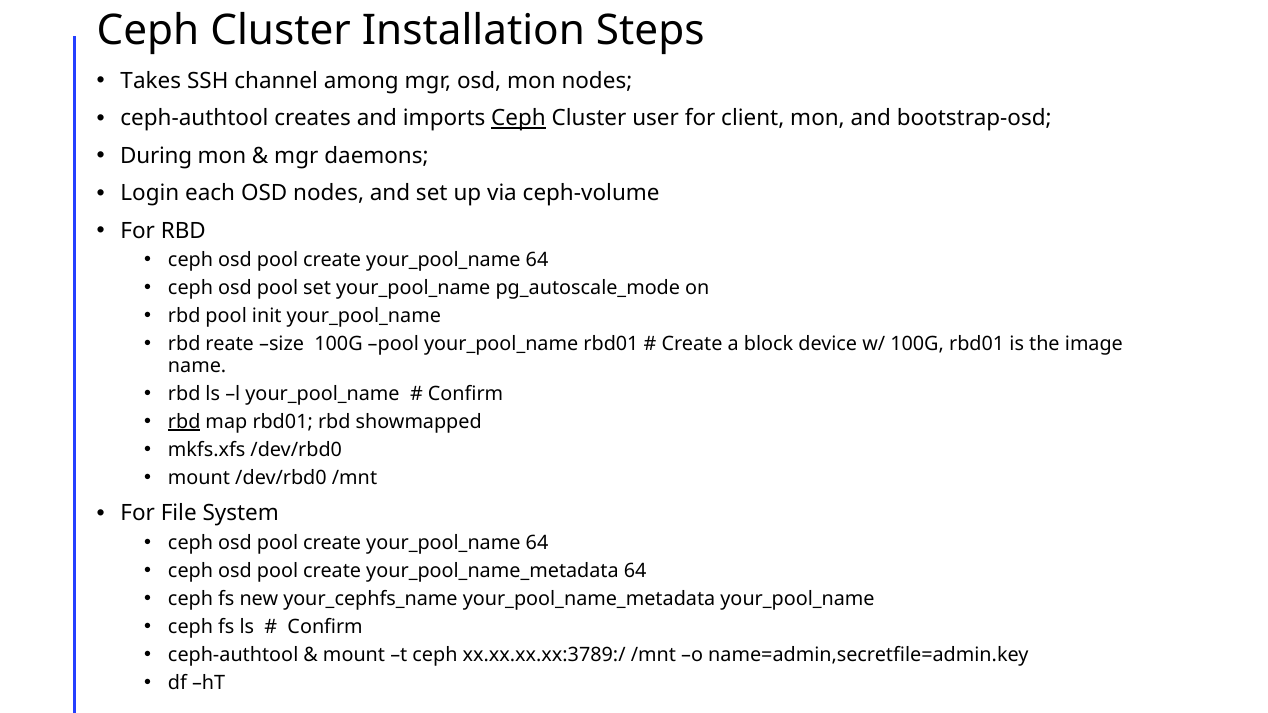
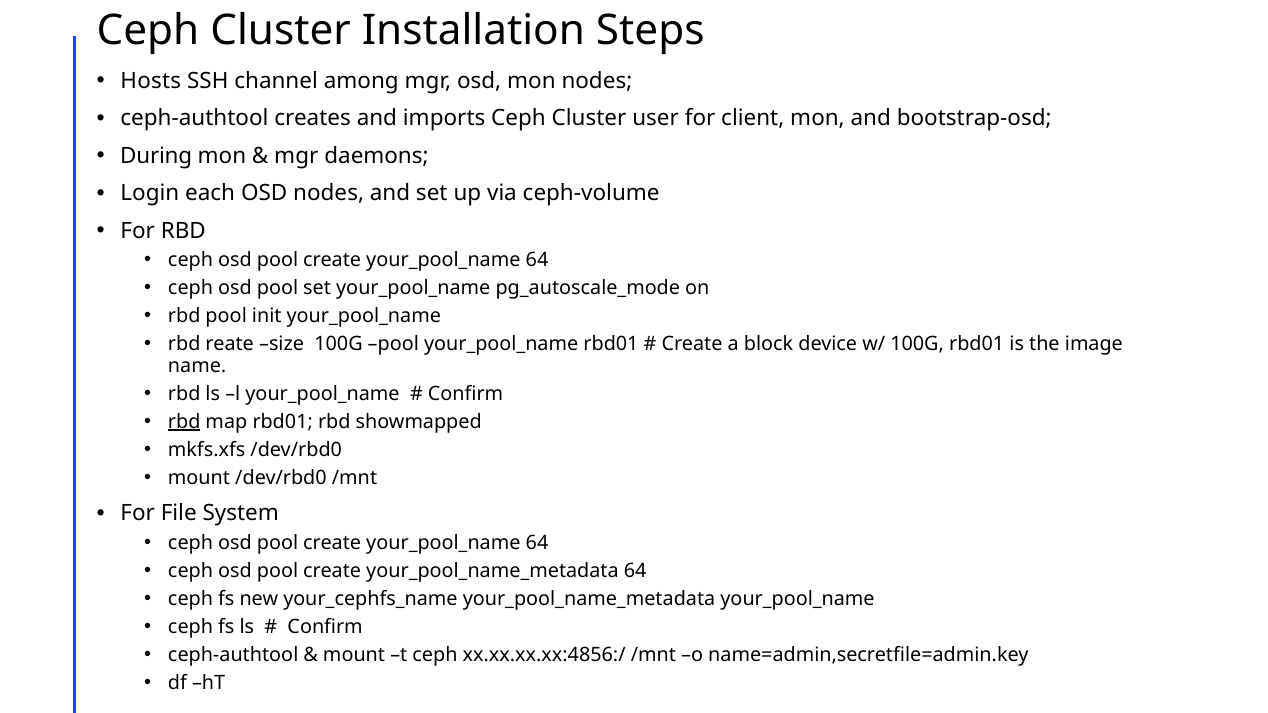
Takes: Takes -> Hosts
Ceph at (519, 118) underline: present -> none
xx.xx.xx.xx:3789:/: xx.xx.xx.xx:3789:/ -> xx.xx.xx.xx:4856:/
